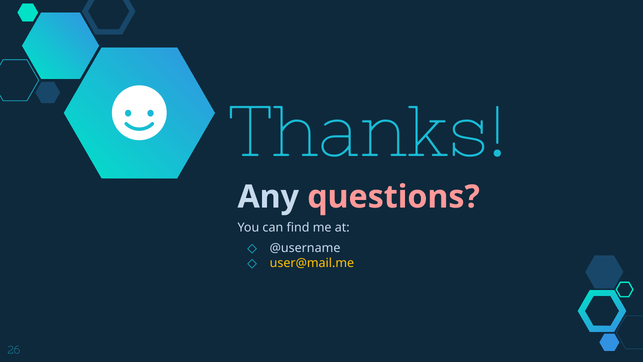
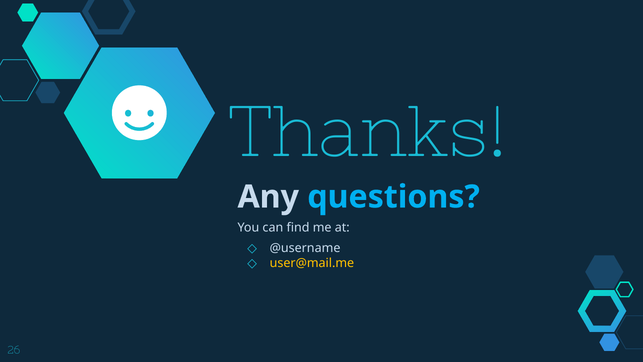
questions colour: pink -> light blue
